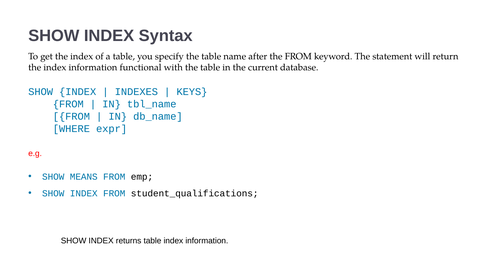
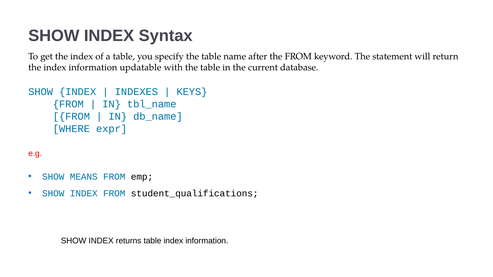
functional: functional -> updatable
